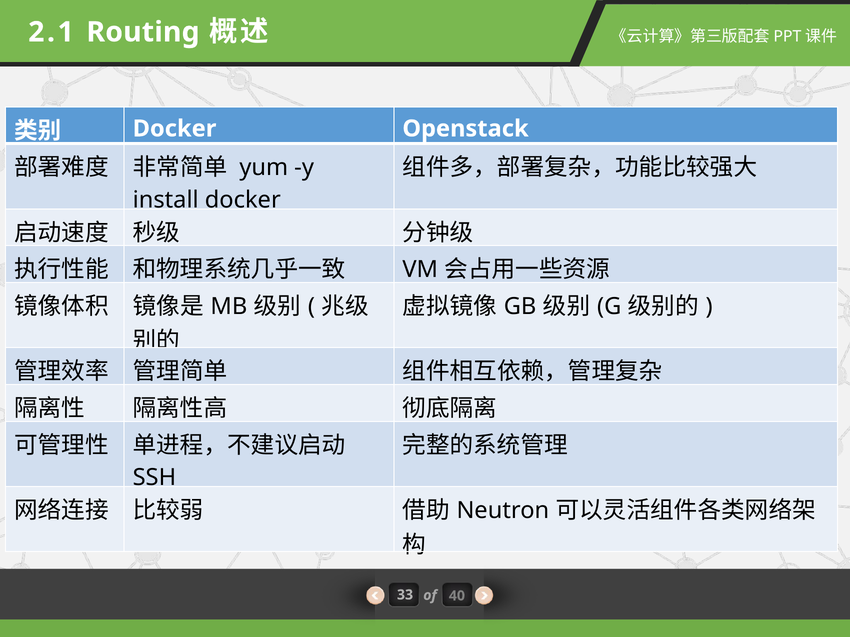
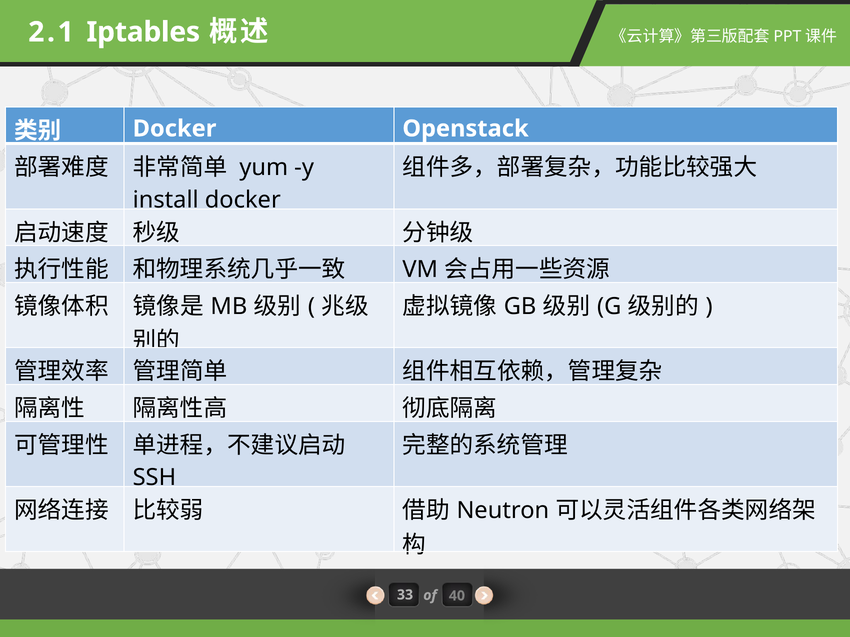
Routing: Routing -> Iptables
